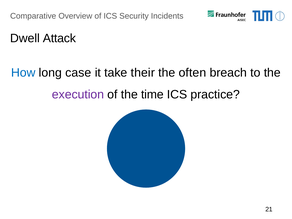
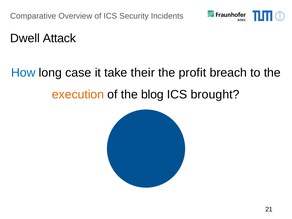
often: often -> profit
execution colour: purple -> orange
time: time -> blog
practice: practice -> brought
